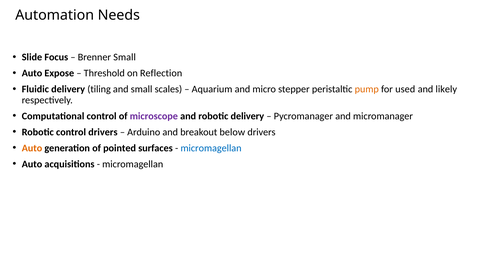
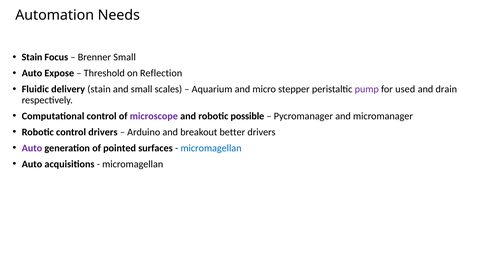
Slide at (32, 57): Slide -> Stain
delivery tiling: tiling -> stain
pump colour: orange -> purple
likely: likely -> drain
robotic delivery: delivery -> possible
below: below -> better
Auto at (32, 148) colour: orange -> purple
